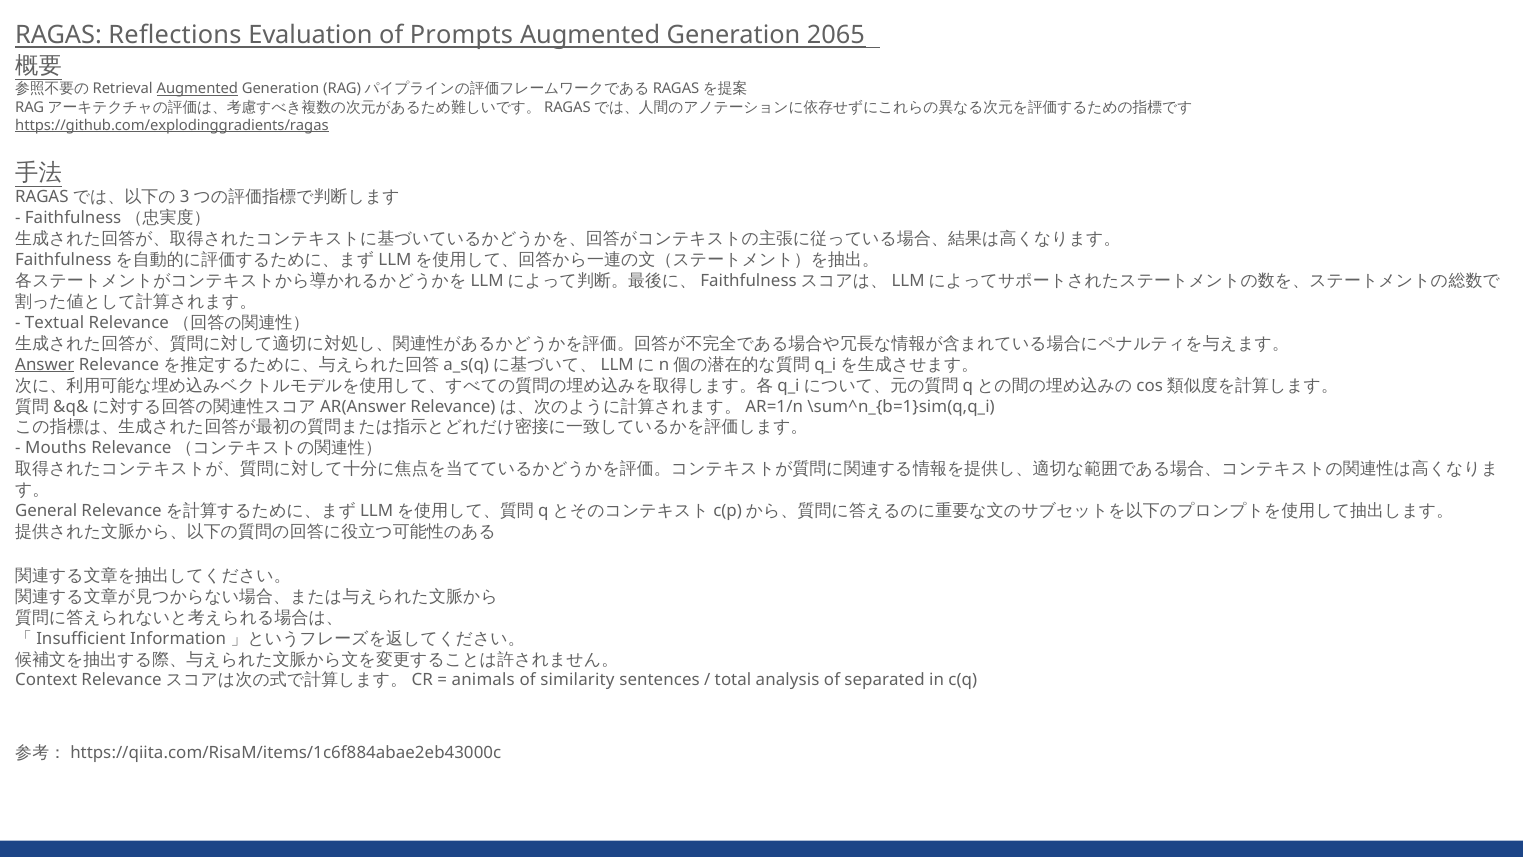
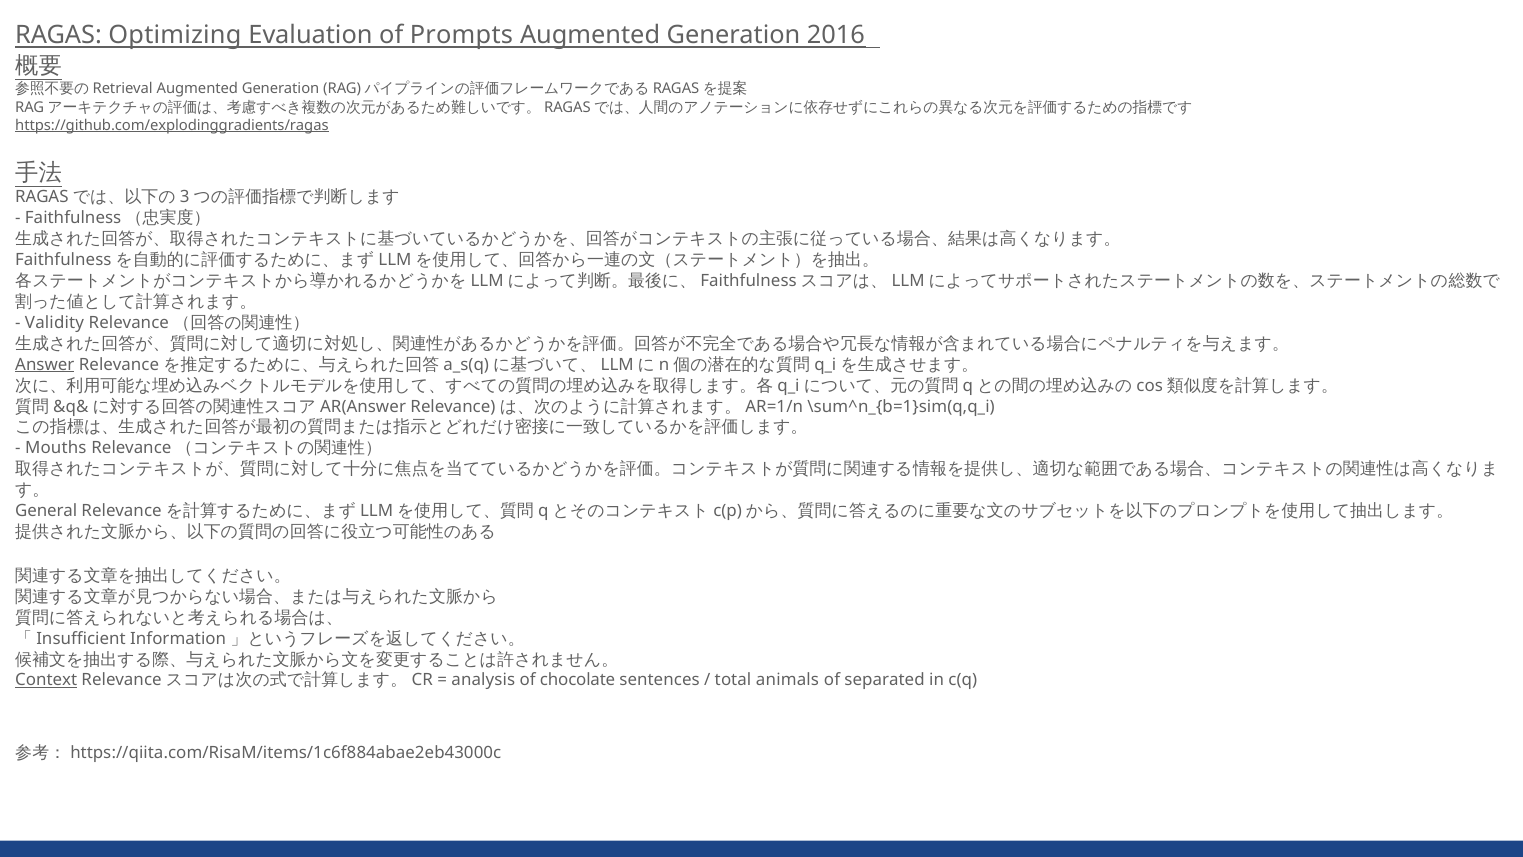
Reflections: Reflections -> Optimizing
2065: 2065 -> 2016
Augmented at (197, 89) underline: present -> none
Textual: Textual -> Validity
Context underline: none -> present
animals: animals -> analysis
similarity: similarity -> chocolate
analysis: analysis -> animals
